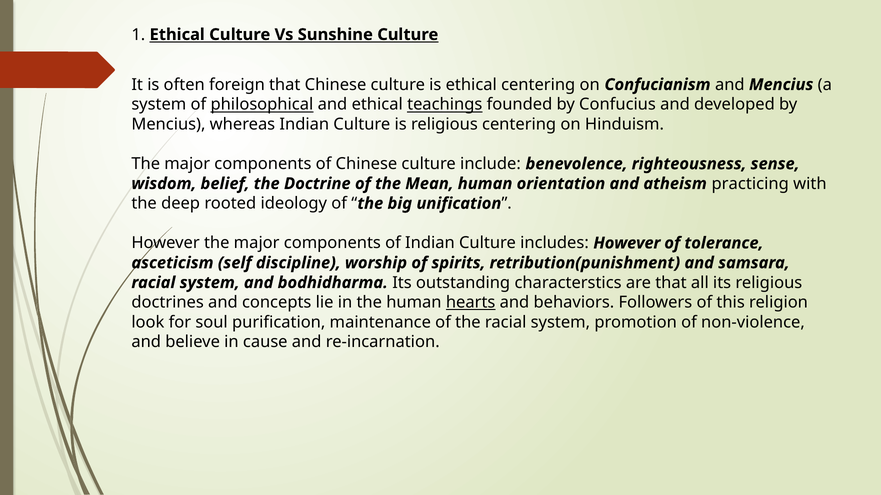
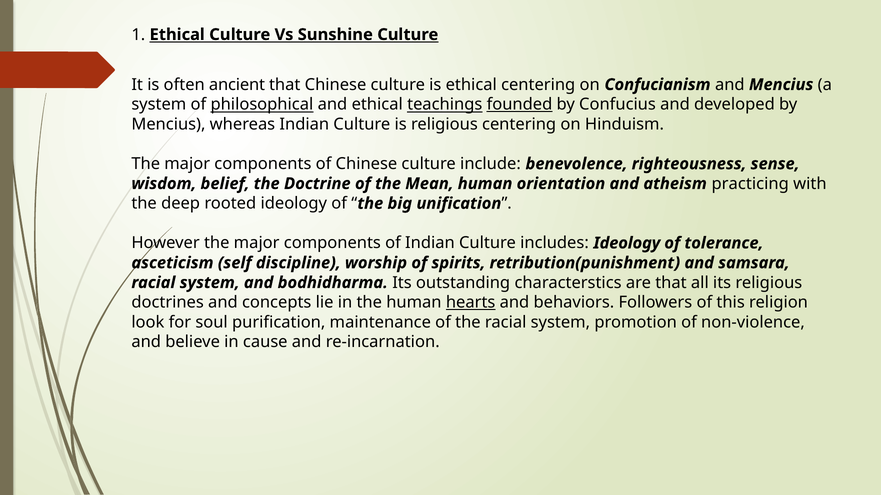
foreign: foreign -> ancient
founded underline: none -> present
includes However: However -> Ideology
